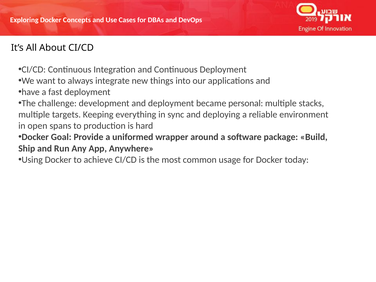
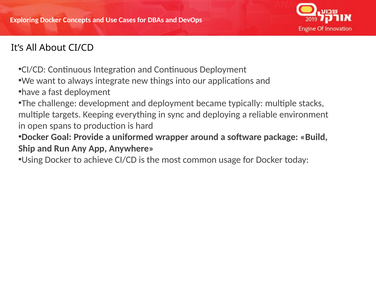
personal: personal -> typically
